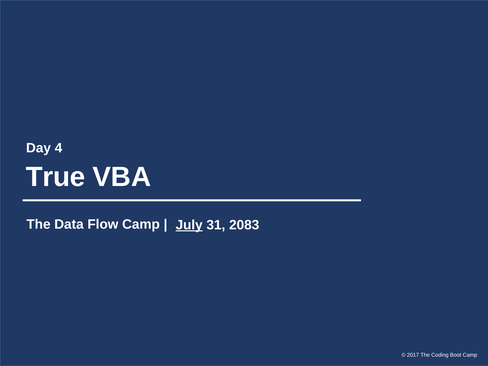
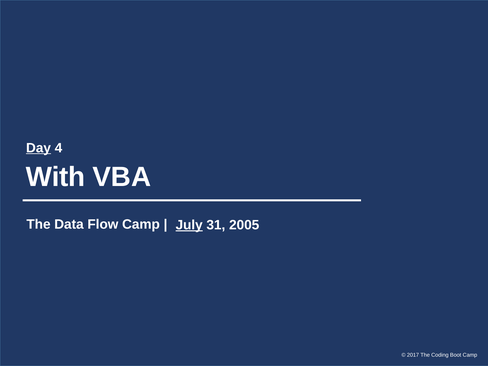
Day underline: none -> present
True: True -> With
2083: 2083 -> 2005
